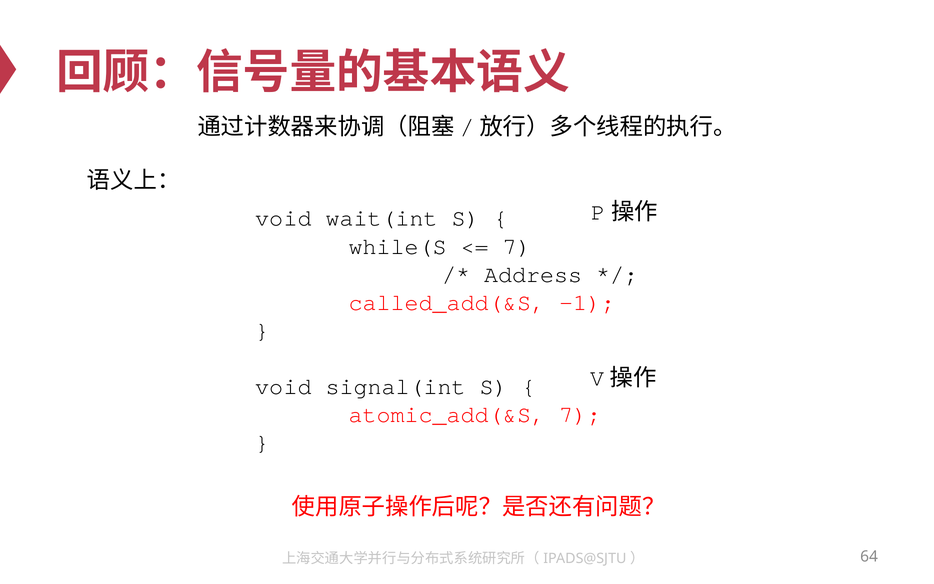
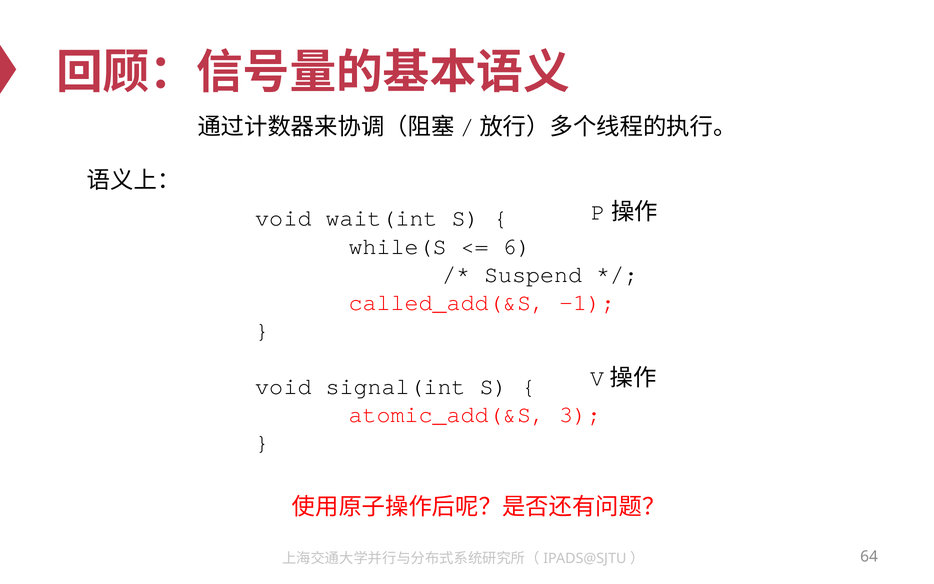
7 at (517, 246): 7 -> 6
Address: Address -> Suspend
atomic_add(&S 7: 7 -> 3
